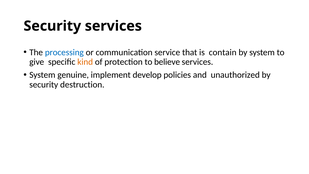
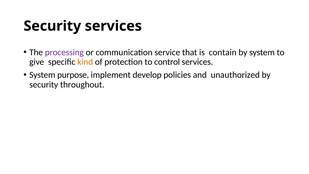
processing colour: blue -> purple
believe: believe -> control
genuine: genuine -> purpose
destruction: destruction -> throughout
